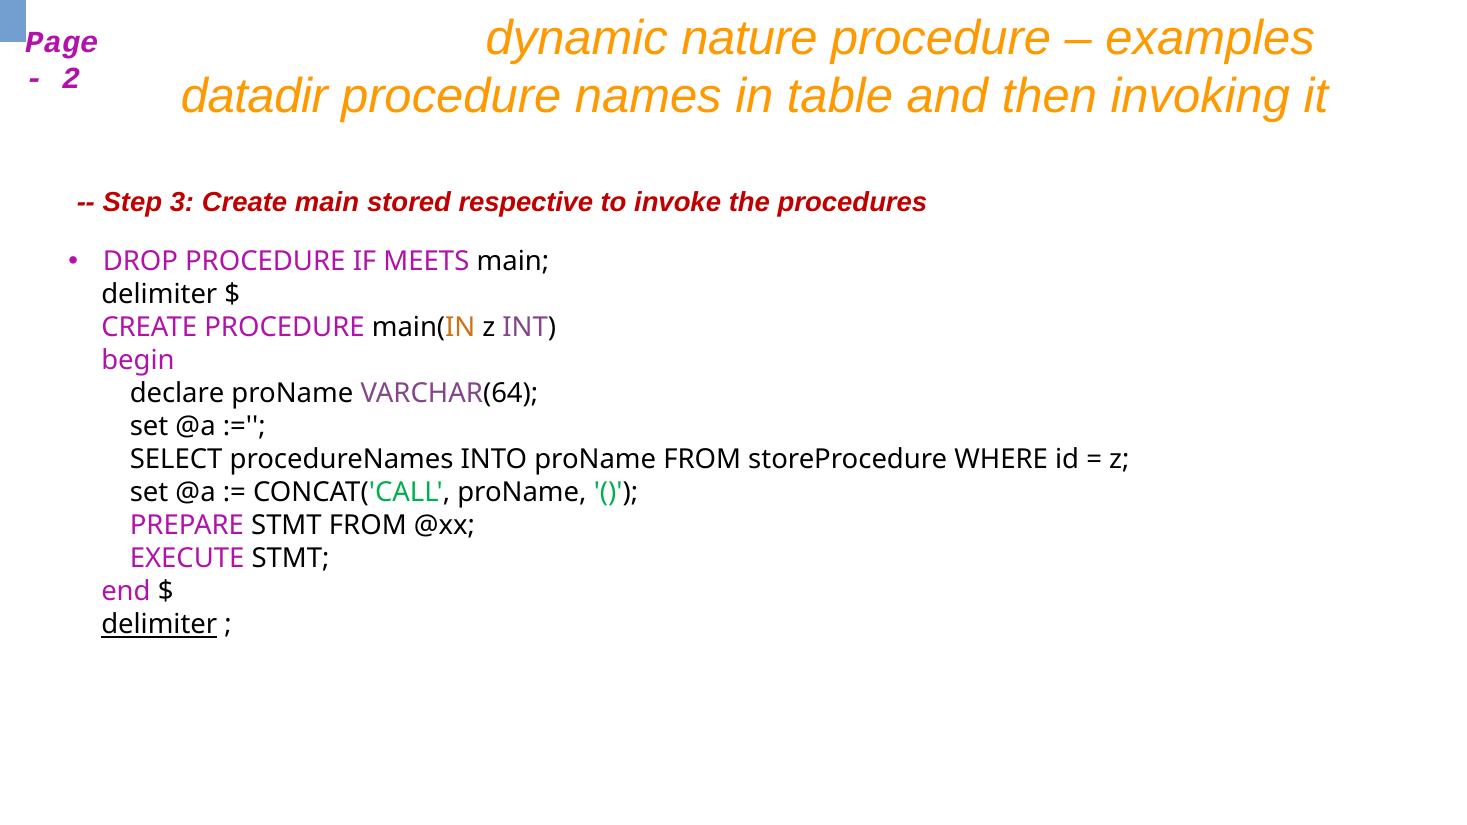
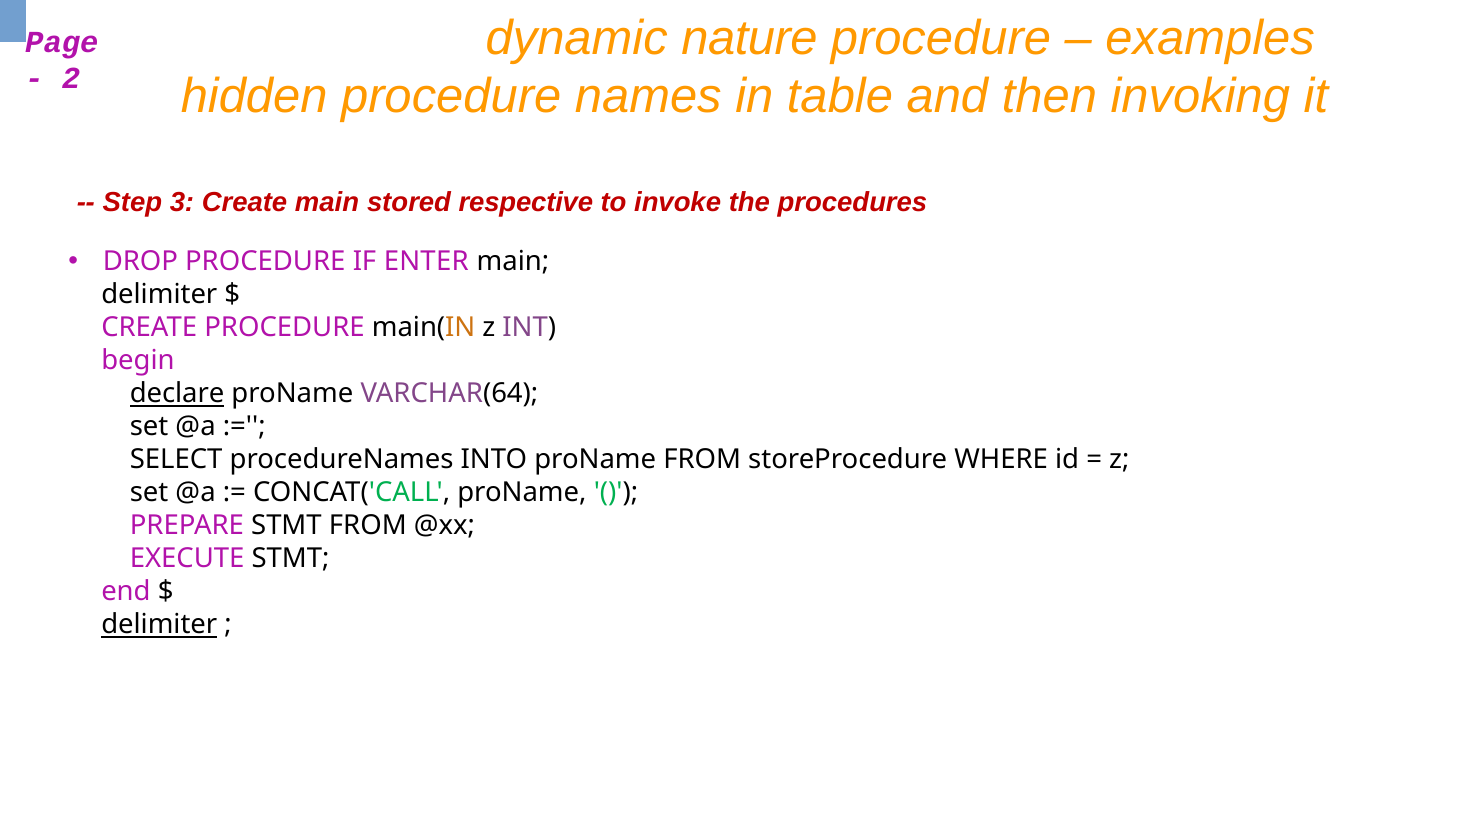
datadir: datadir -> hidden
MEETS: MEETS -> ENTER
declare underline: none -> present
